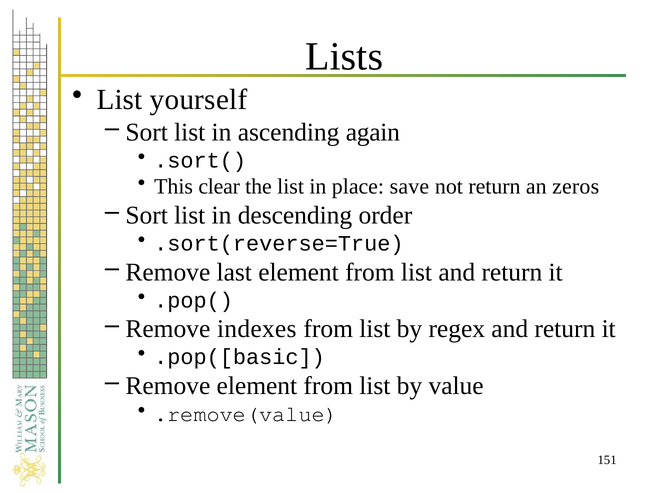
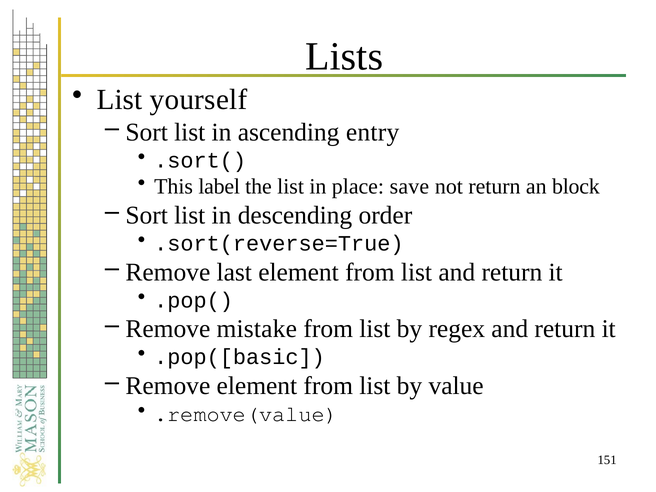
again: again -> entry
clear: clear -> label
zeros: zeros -> block
indexes: indexes -> mistake
